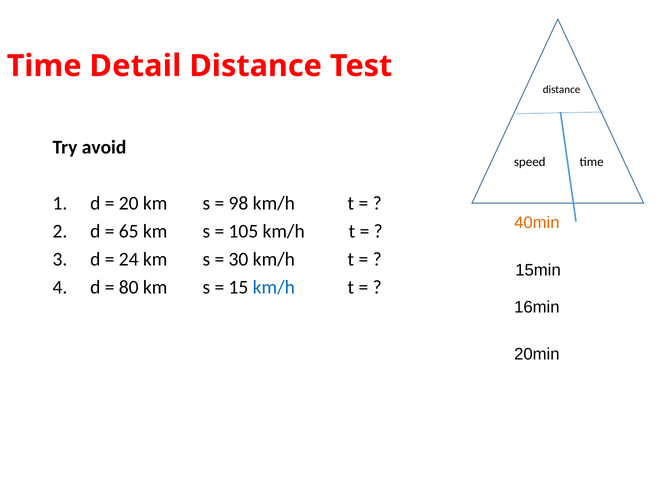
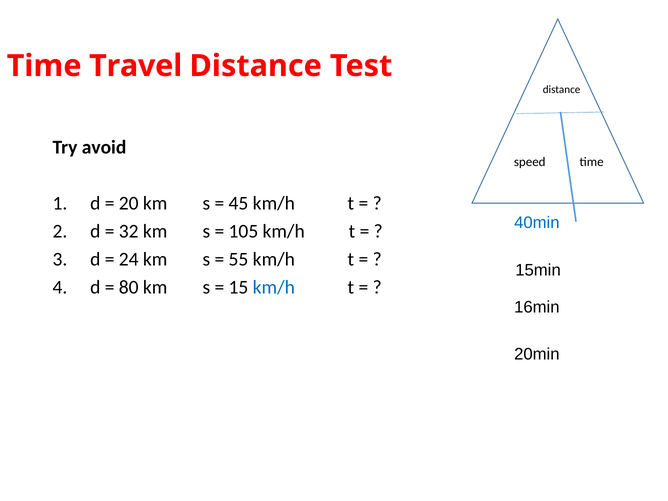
Detail: Detail -> Travel
98: 98 -> 45
40min colour: orange -> blue
65: 65 -> 32
30: 30 -> 55
